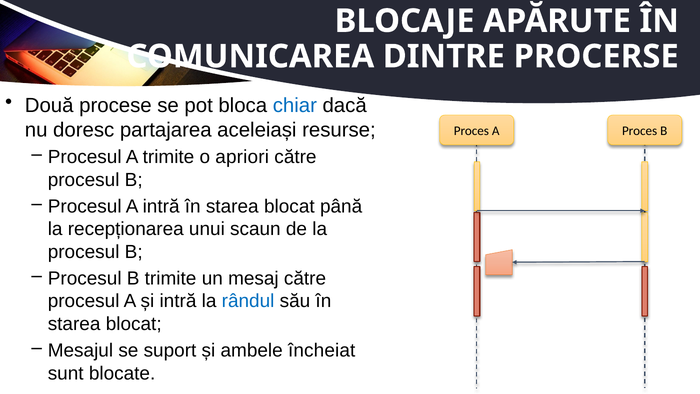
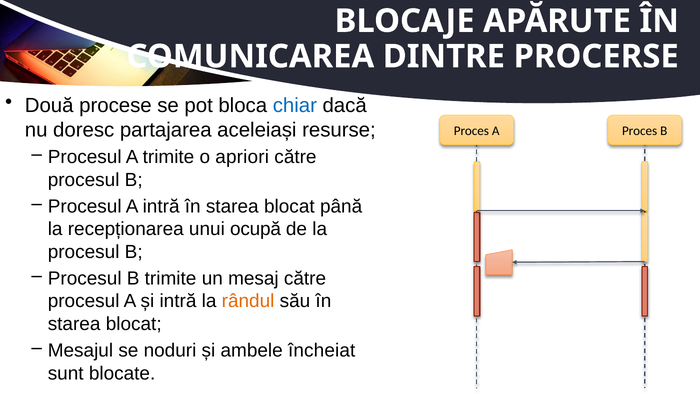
scaun: scaun -> ocupă
rândul colour: blue -> orange
suport: suport -> noduri
